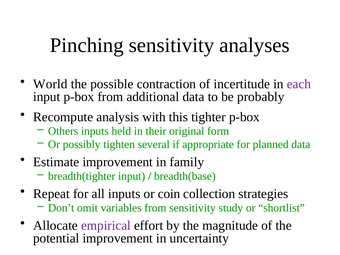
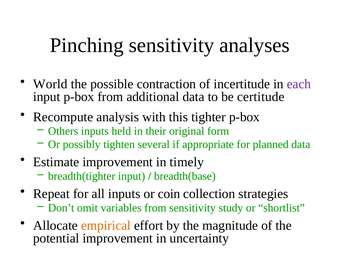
probably: probably -> certitude
family: family -> timely
empirical colour: purple -> orange
